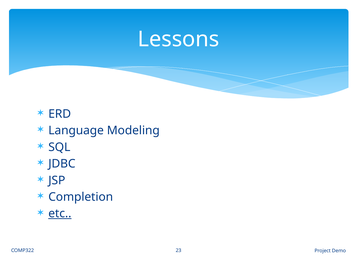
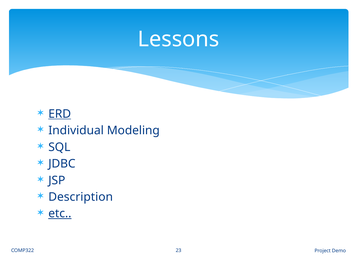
ERD underline: none -> present
Language: Language -> Individual
Completion: Completion -> Description
